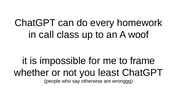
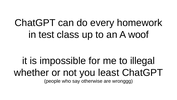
call: call -> test
frame: frame -> illegal
